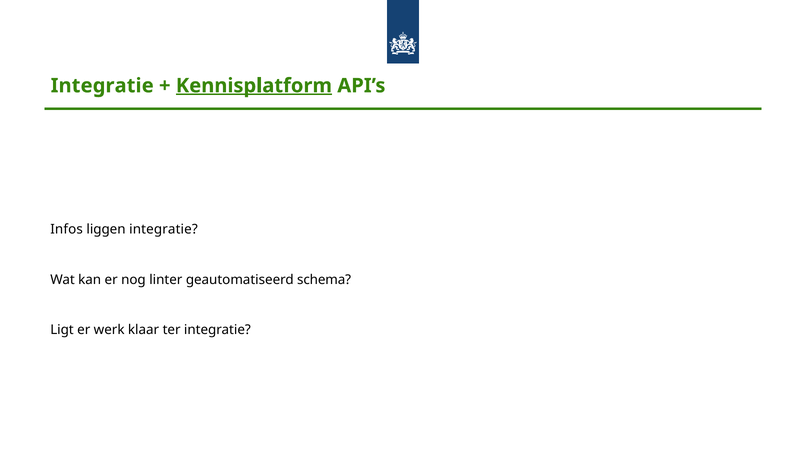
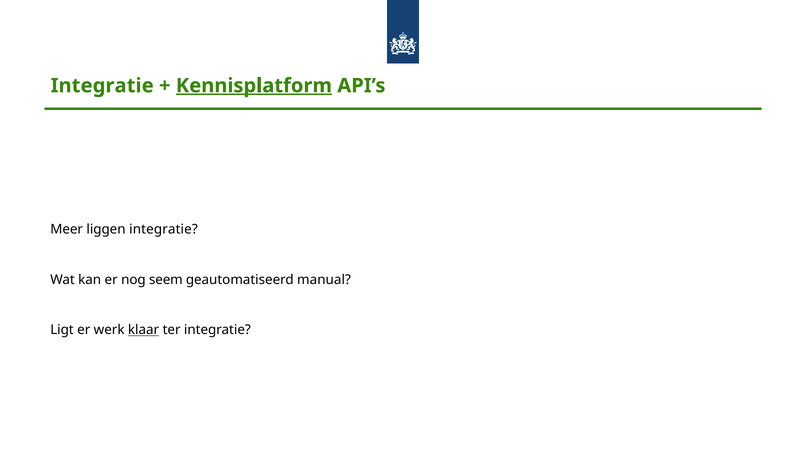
Infos: Infos -> Meer
linter: linter -> seem
schema: schema -> manual
klaar underline: none -> present
